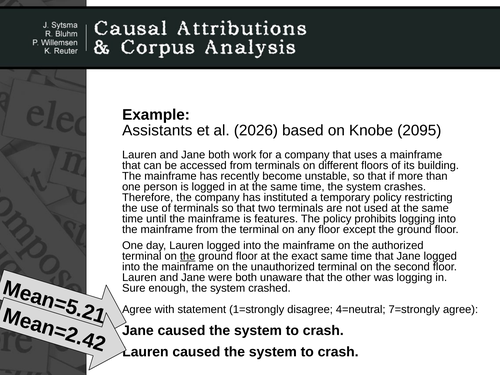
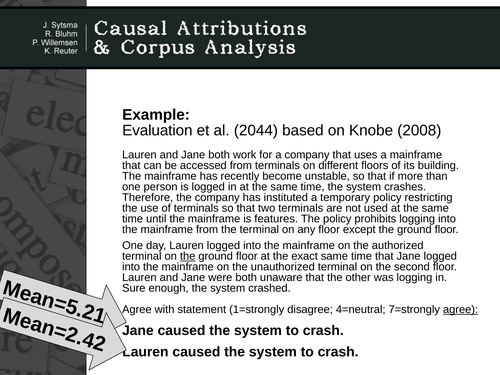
Assistants: Assistants -> Evaluation
2026: 2026 -> 2044
2095: 2095 -> 2008
agree at (461, 310) underline: none -> present
